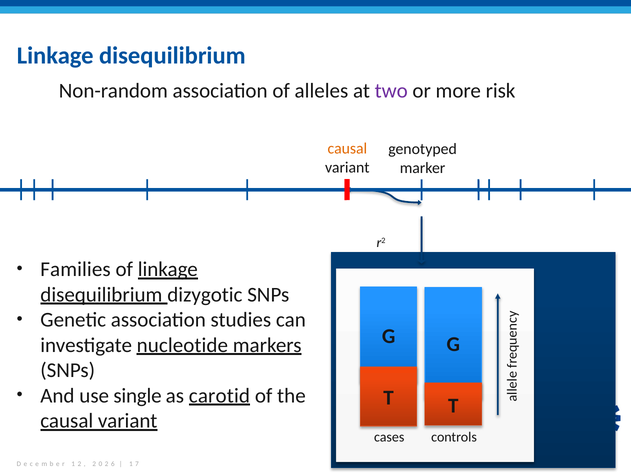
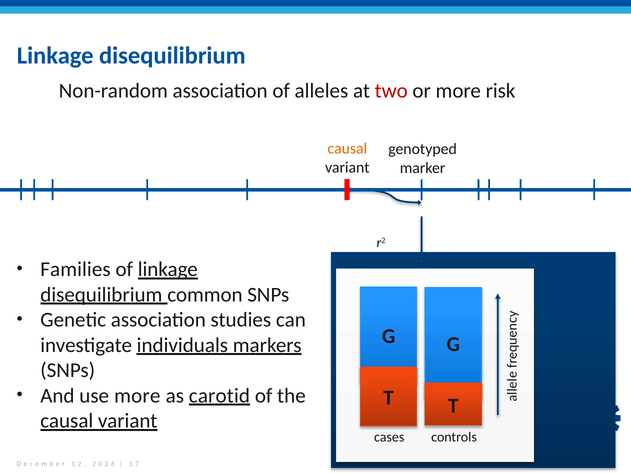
two colour: purple -> red
dizygotic: dizygotic -> common
nucleotide: nucleotide -> individuals
use single: single -> more
